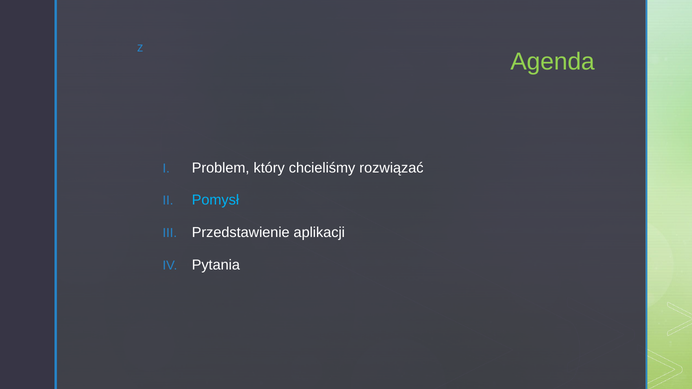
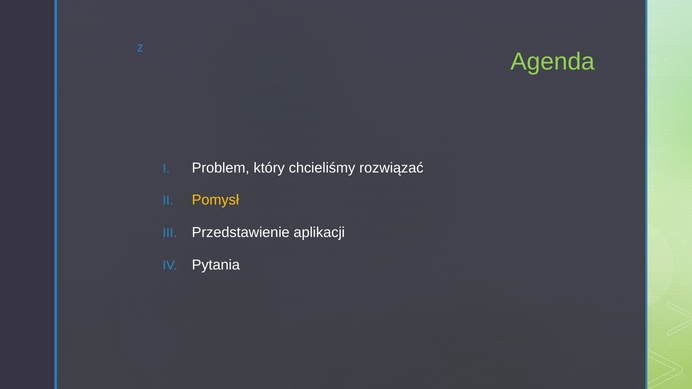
Pomysł colour: light blue -> yellow
